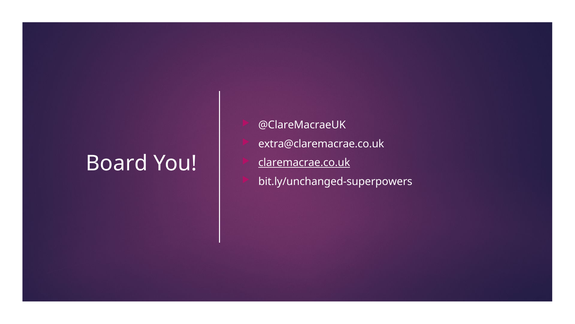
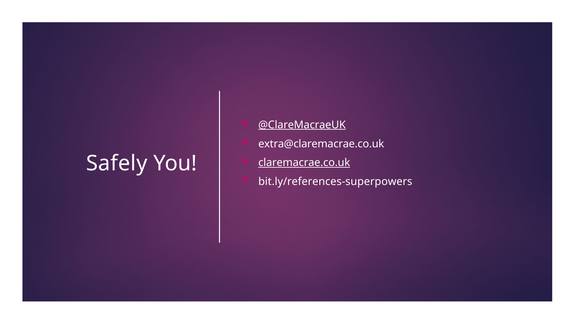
@ClareMacraeUK at (302, 125) underline: none -> present
Board: Board -> Safely
bit.ly/unchanged-superpowers: bit.ly/unchanged-superpowers -> bit.ly/references-superpowers
